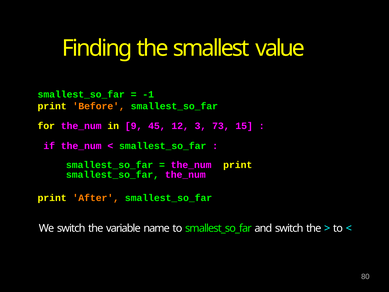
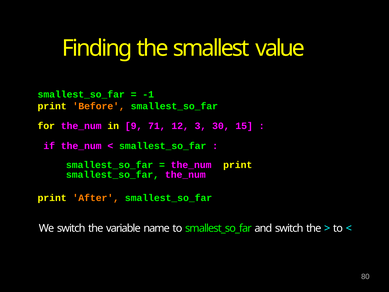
45: 45 -> 71
73: 73 -> 30
